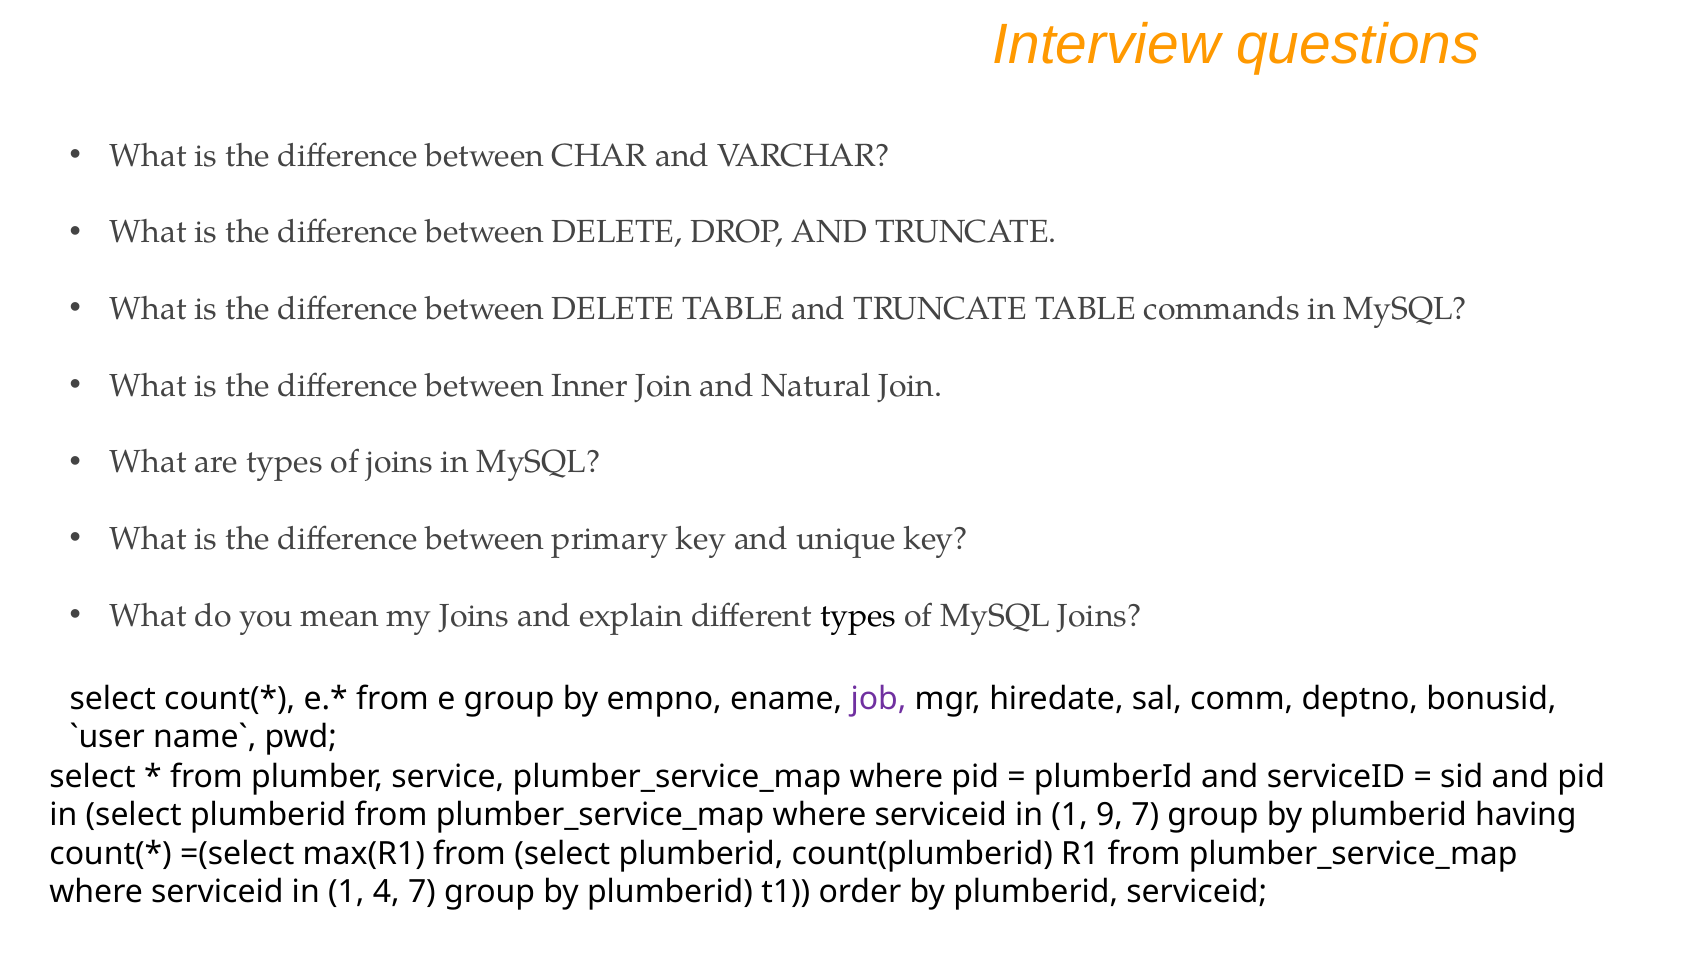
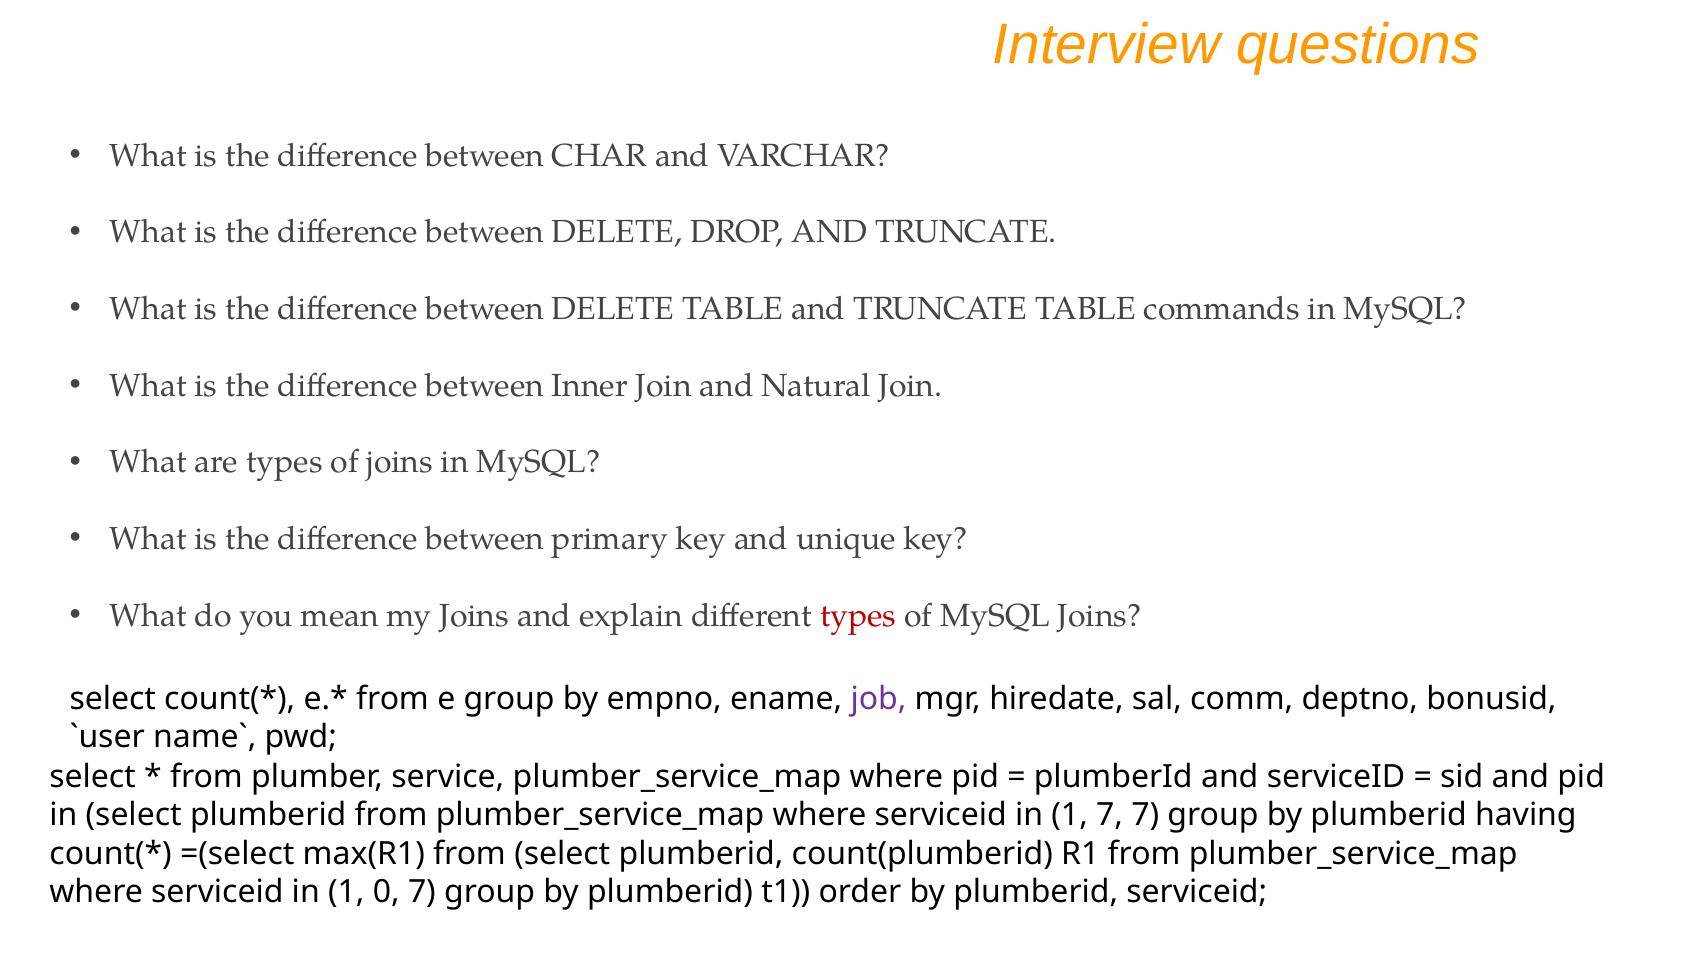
types at (858, 616) colour: black -> red
1 9: 9 -> 7
4: 4 -> 0
